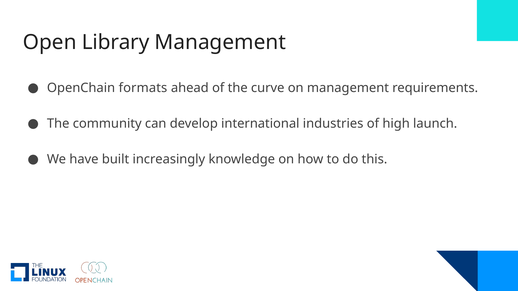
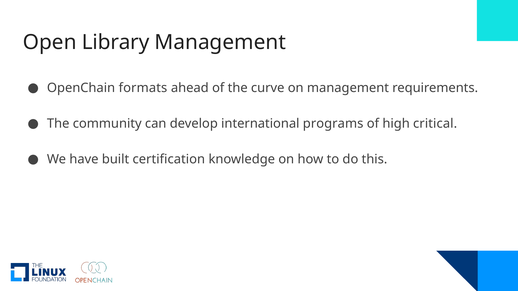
industries: industries -> programs
launch: launch -> critical
increasingly: increasingly -> certification
